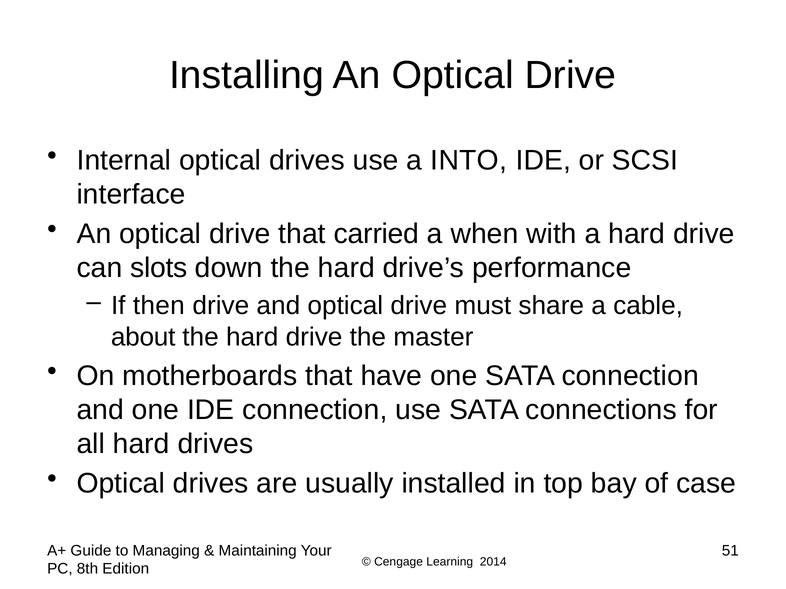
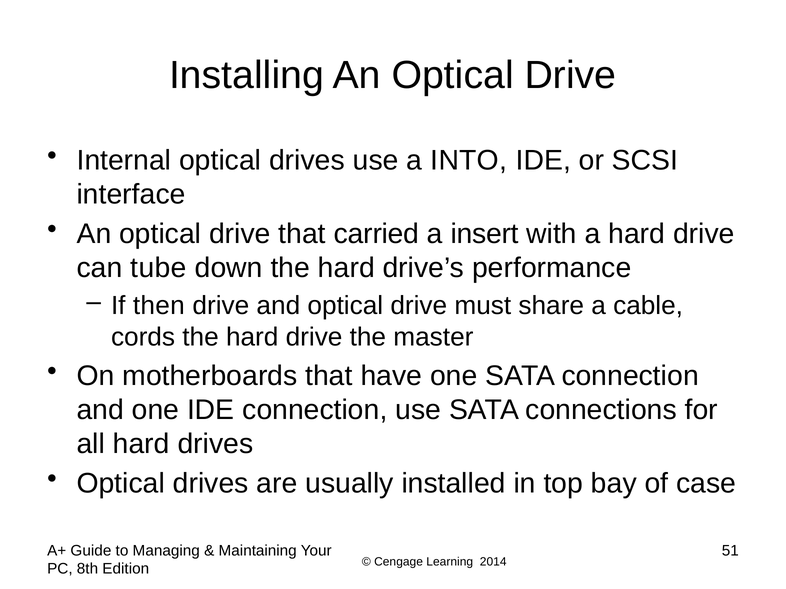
when: when -> insert
slots: slots -> tube
about: about -> cords
